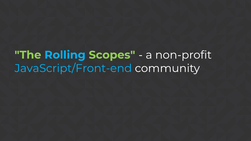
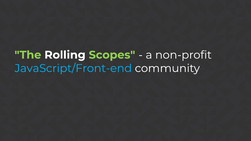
Rolling colour: light blue -> white
